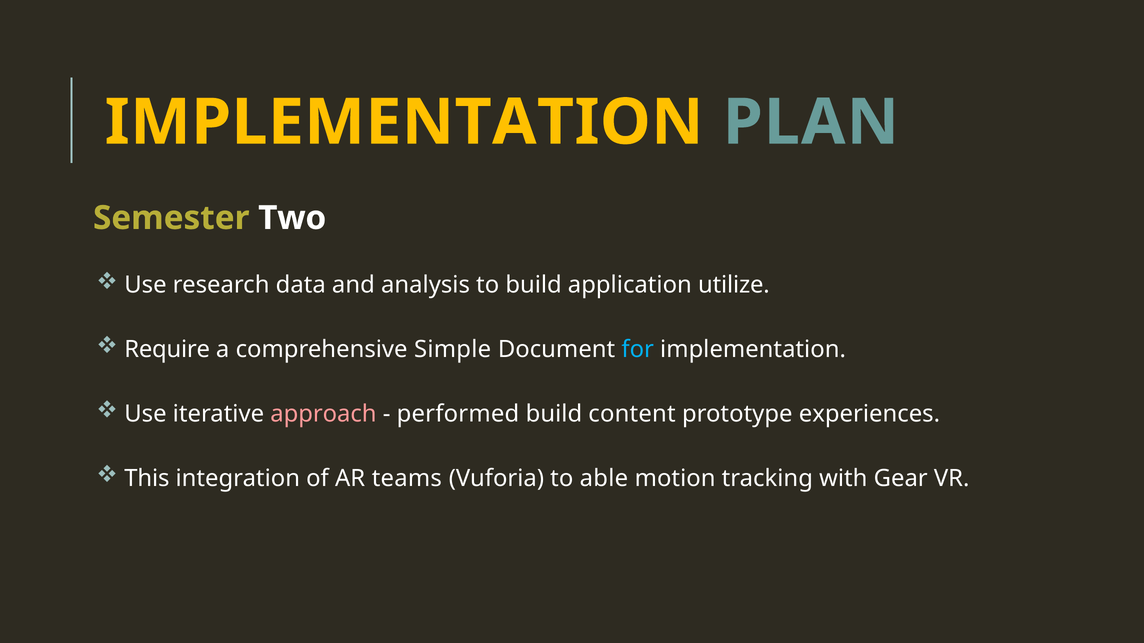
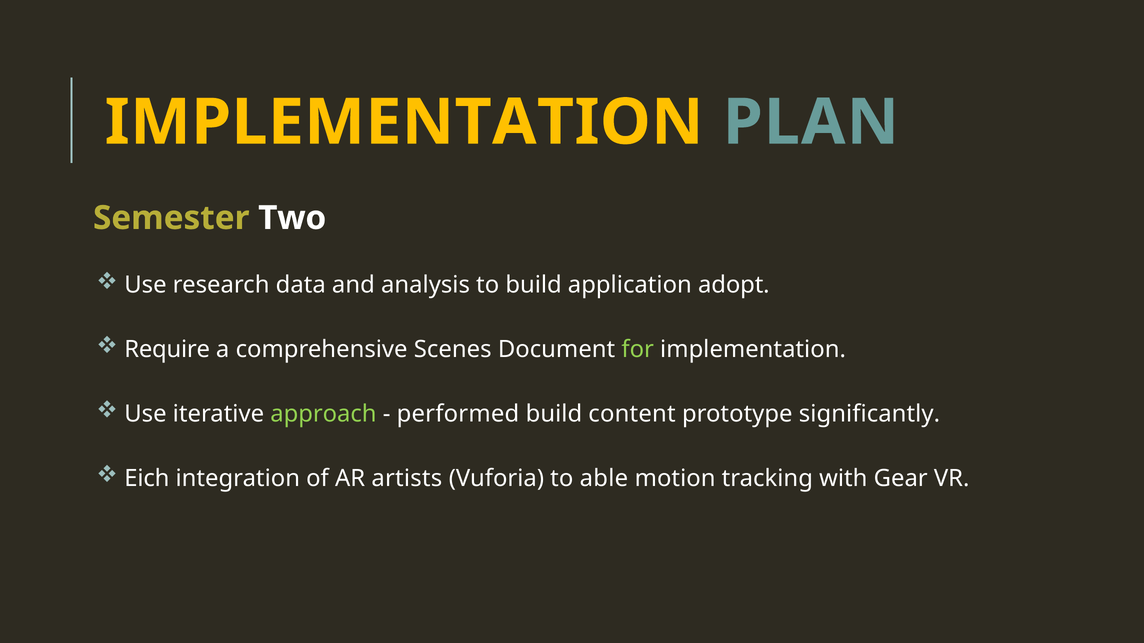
utilize: utilize -> adopt
Simple: Simple -> Scenes
for colour: light blue -> light green
approach colour: pink -> light green
experiences: experiences -> significantly
This: This -> Eich
teams: teams -> artists
